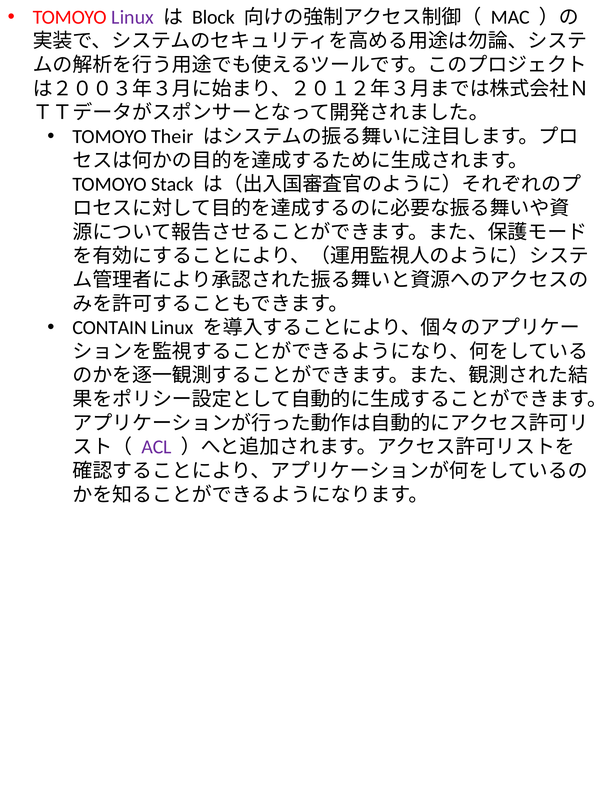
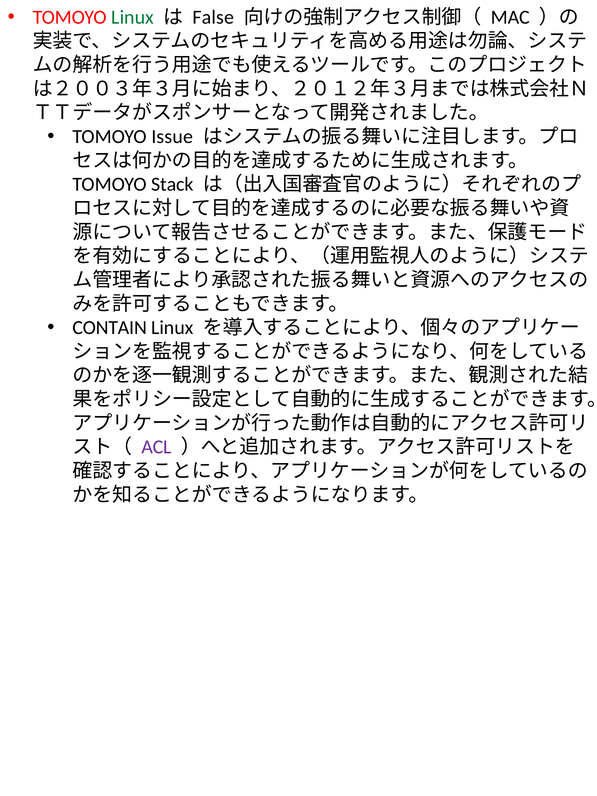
Linux at (133, 17) colour: purple -> green
Block: Block -> False
Their: Their -> Issue
